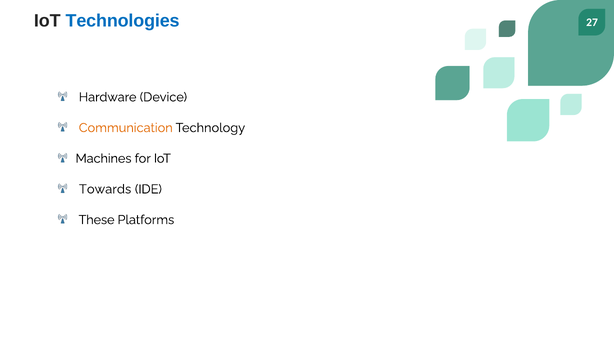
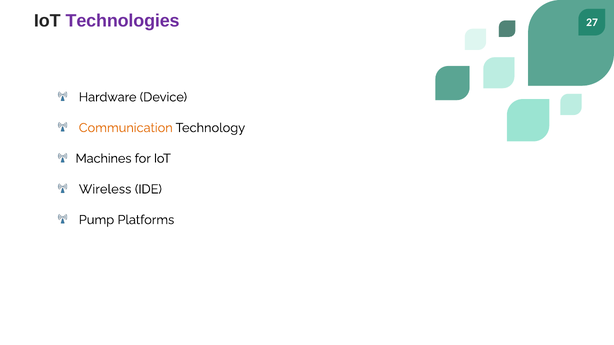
Technologies colour: blue -> purple
Towards: Towards -> Wireless
These: These -> Pump
